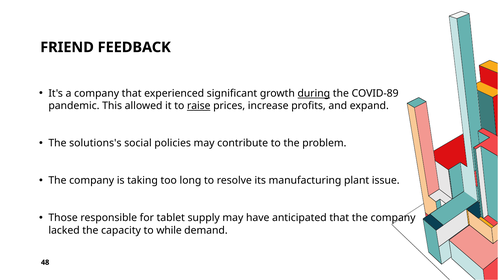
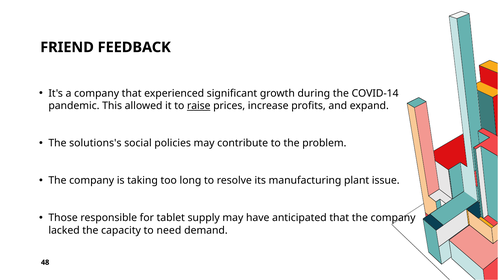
during underline: present -> none
COVID-89: COVID-89 -> COVID-14
while: while -> need
